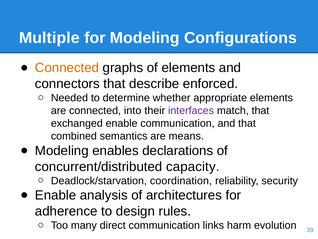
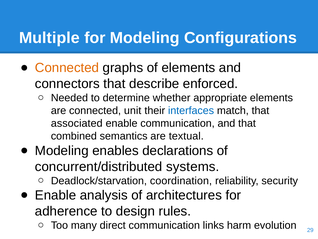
into: into -> unit
interfaces colour: purple -> blue
exchanged: exchanged -> associated
means: means -> textual
capacity: capacity -> systems
